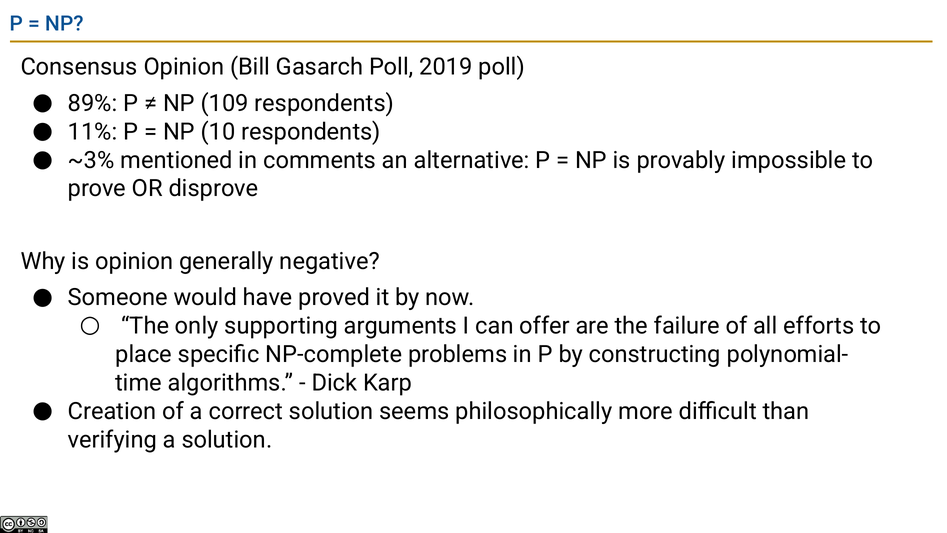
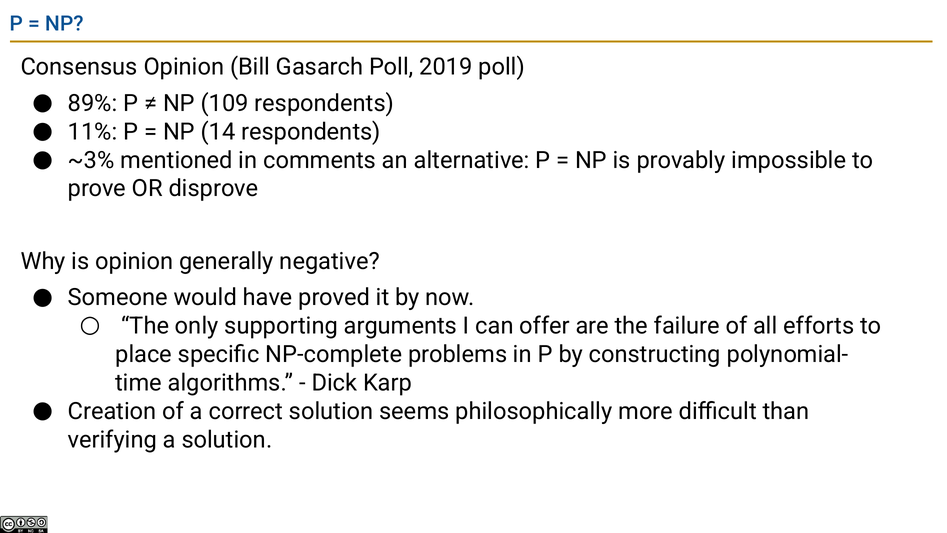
10: 10 -> 14
